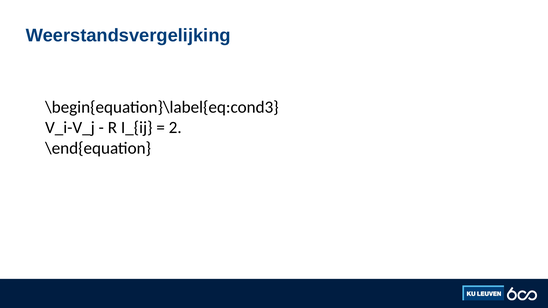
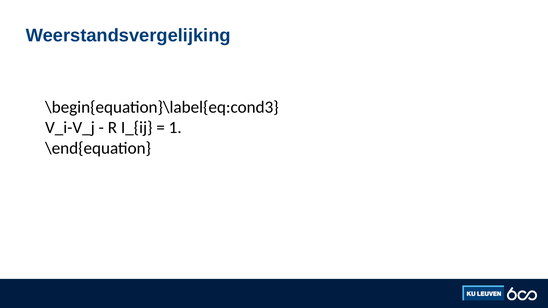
2: 2 -> 1
